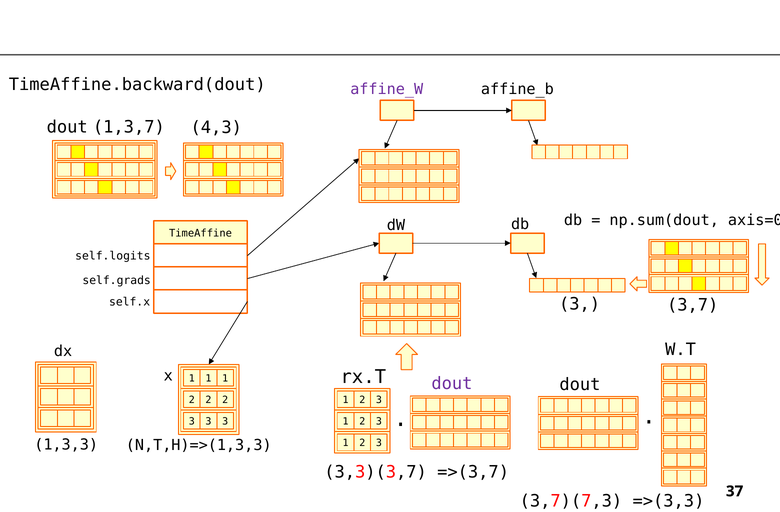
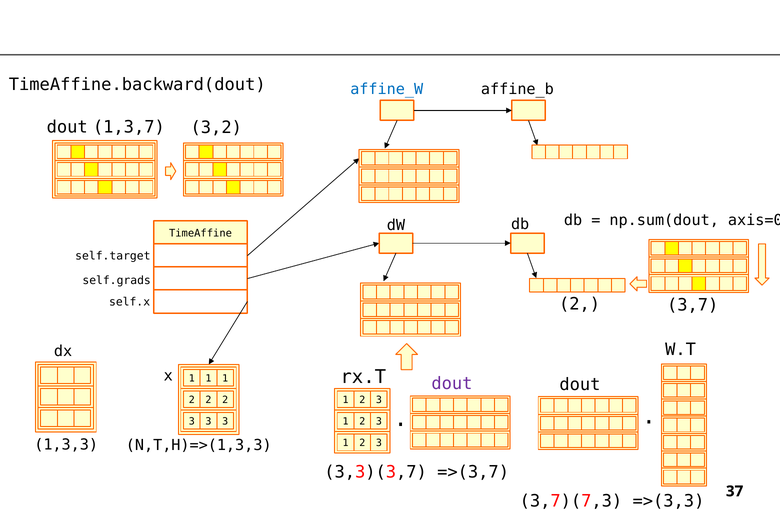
affine_W colour: purple -> blue
4,3: 4,3 -> 3,2
self.logits: self.logits -> self.target
3 at (580, 305): 3 -> 2
